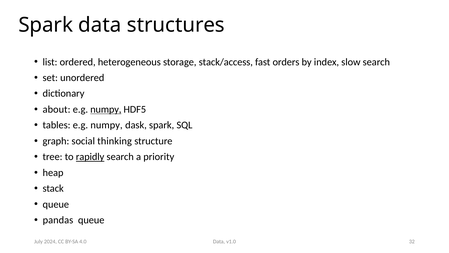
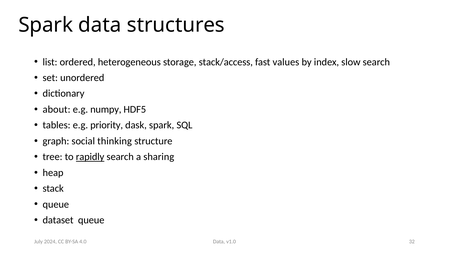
orders: orders -> values
numpy at (106, 109) underline: present -> none
tables e.g numpy: numpy -> priority
priority: priority -> sharing
pandas: pandas -> dataset
